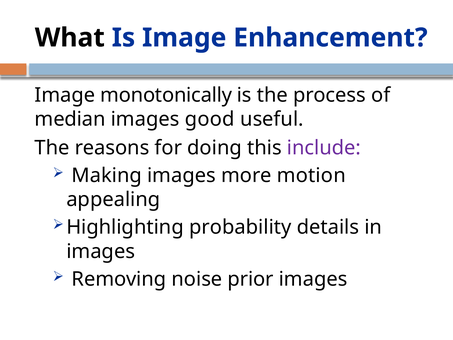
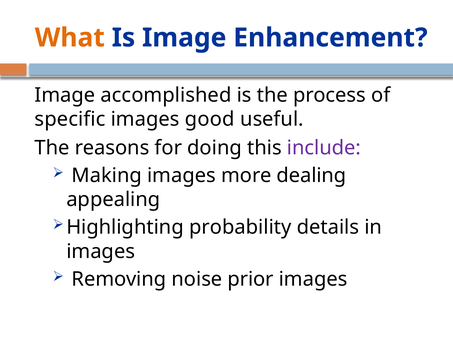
What colour: black -> orange
monotonically: monotonically -> accomplished
median: median -> specific
motion: motion -> dealing
